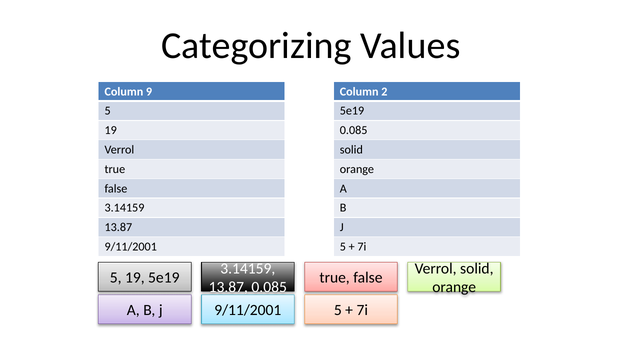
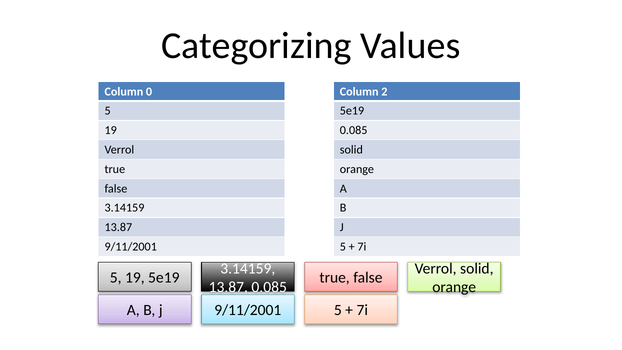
9: 9 -> 0
